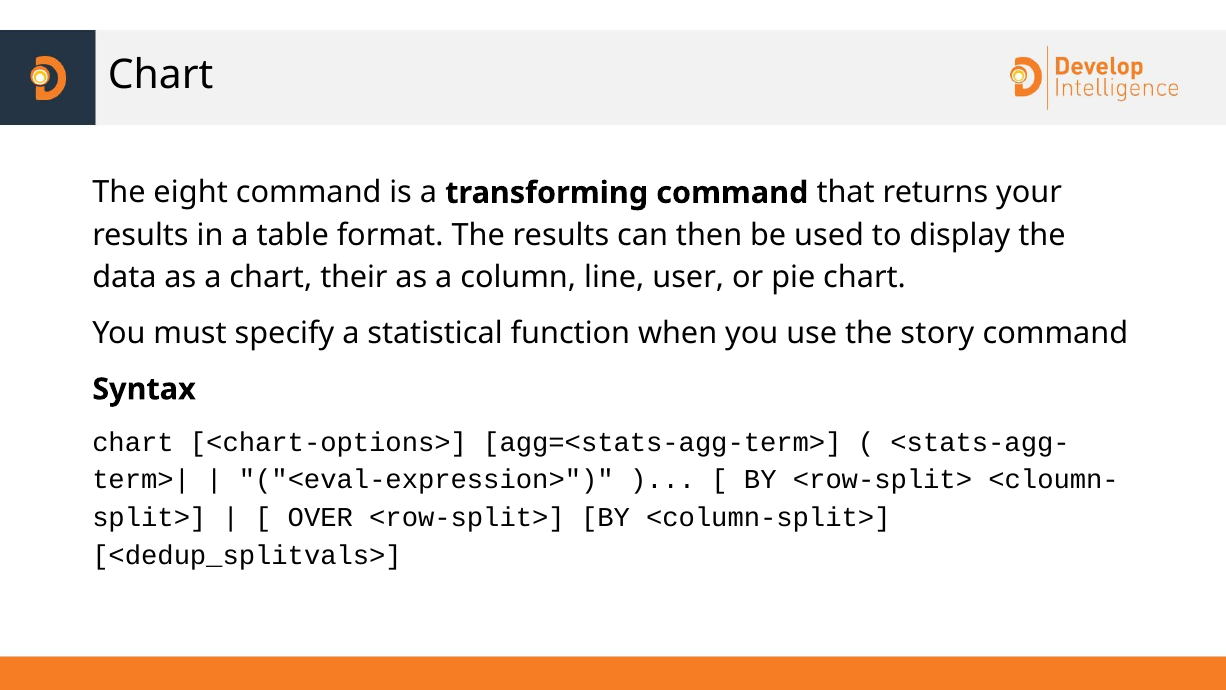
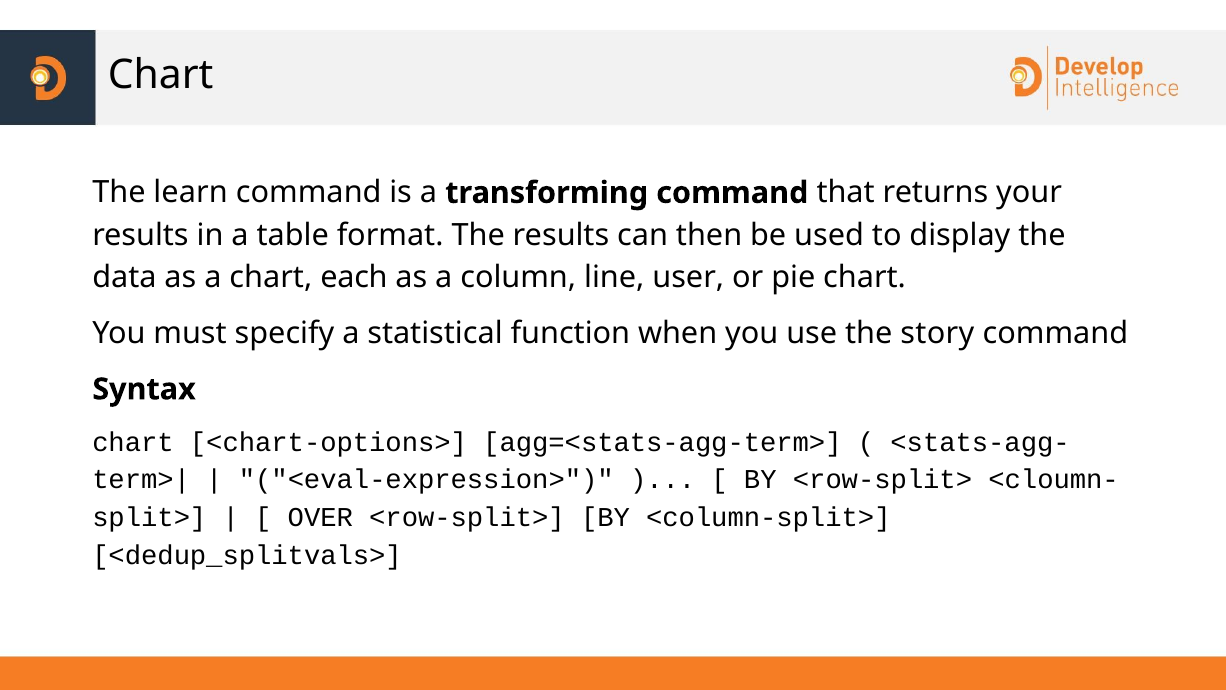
eight: eight -> learn
their: their -> each
